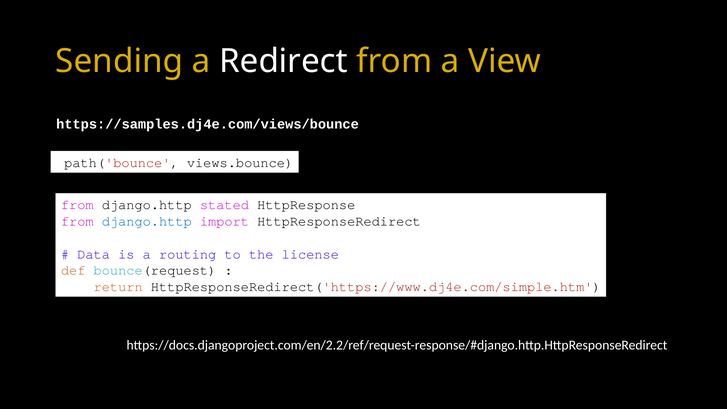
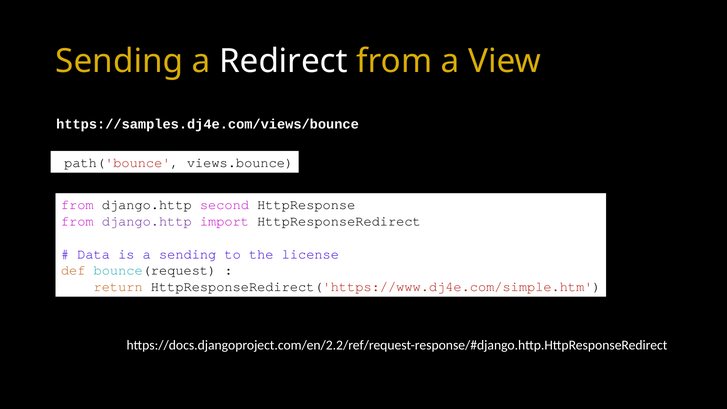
stated: stated -> second
django.http at (147, 221) colour: blue -> purple
a routing: routing -> sending
